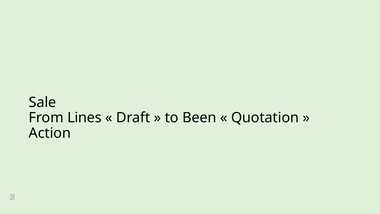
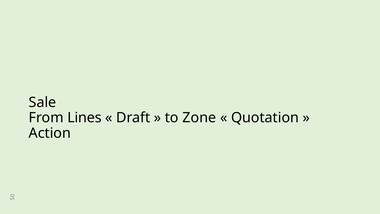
Been: Been -> Zone
